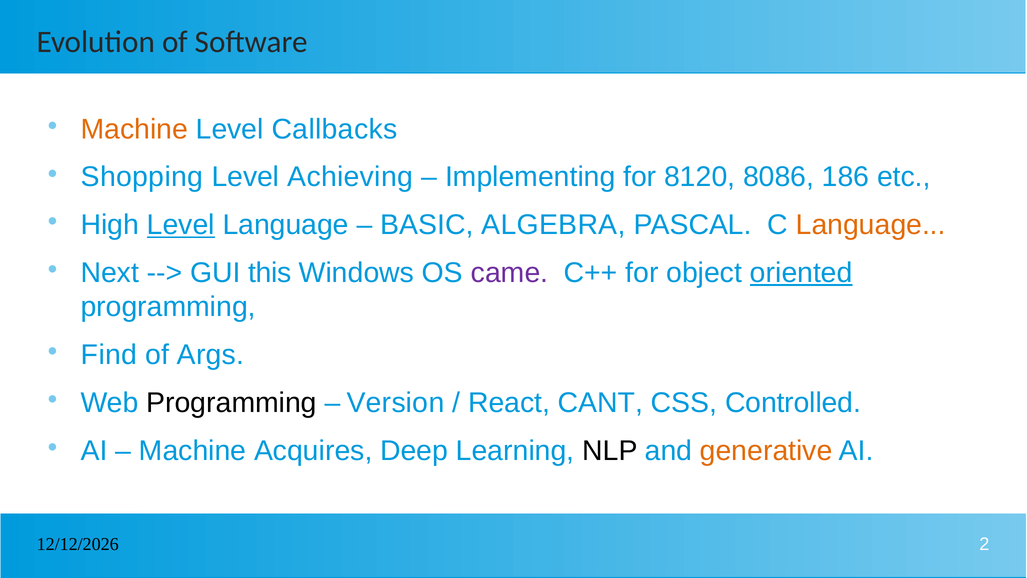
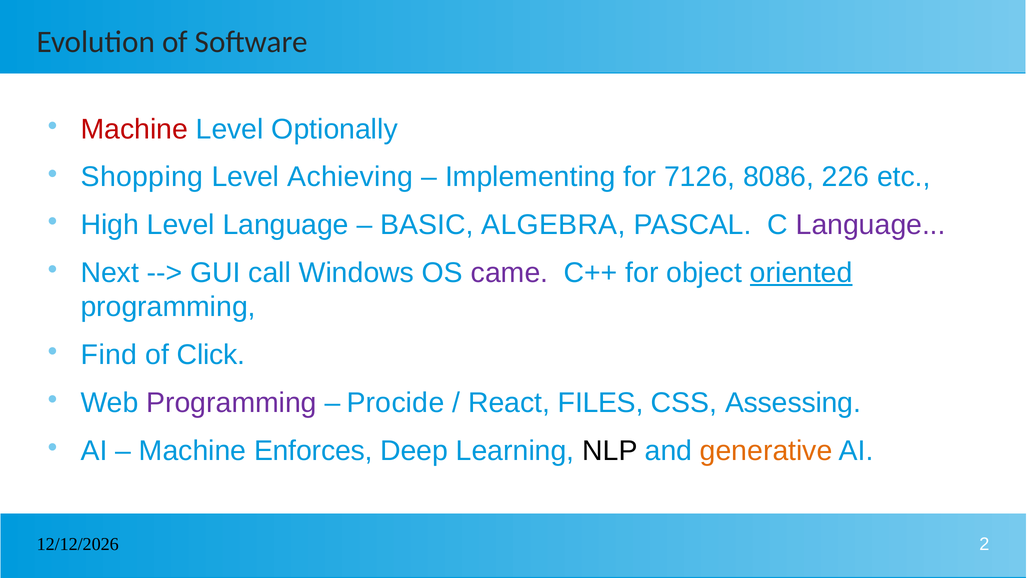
Machine at (134, 129) colour: orange -> red
Callbacks: Callbacks -> Optionally
8120: 8120 -> 7126
186: 186 -> 226
Level at (181, 225) underline: present -> none
Language at (871, 225) colour: orange -> purple
this: this -> call
Args: Args -> Click
Programming at (232, 403) colour: black -> purple
Version: Version -> Procide
CANT: CANT -> FILES
Controlled: Controlled -> Assessing
Acquires: Acquires -> Enforces
